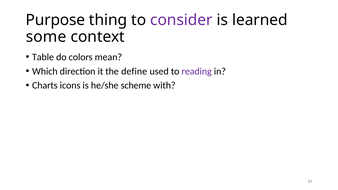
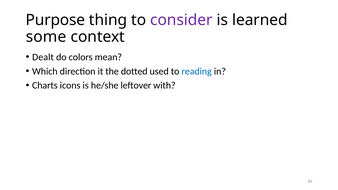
Table: Table -> Dealt
define: define -> dotted
reading colour: purple -> blue
scheme: scheme -> leftover
